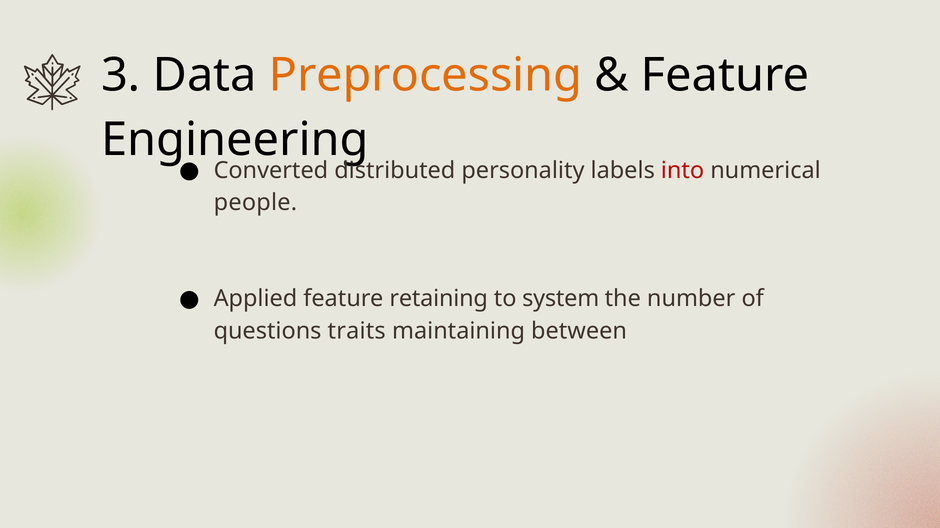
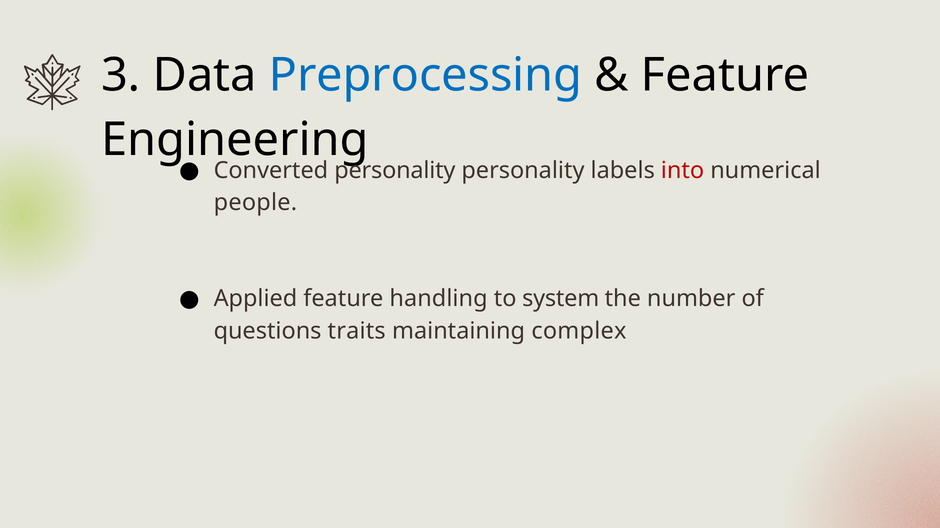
Preprocessing colour: orange -> blue
distributed at (395, 171): distributed -> personality
retaining: retaining -> handling
between: between -> complex
